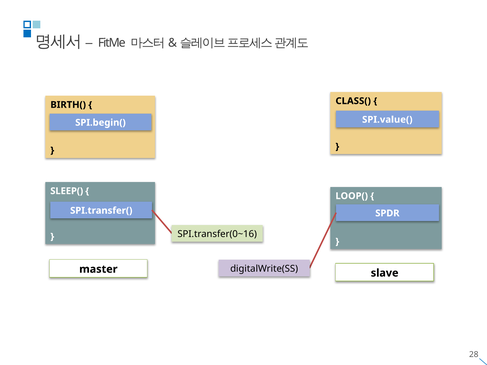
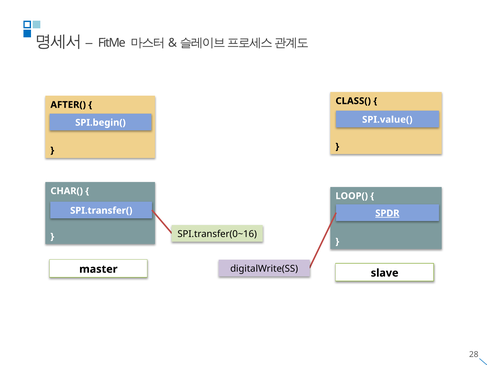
BIRTH(: BIRTH( -> AFTER(
SLEEP(: SLEEP( -> CHAR(
SPDR underline: none -> present
